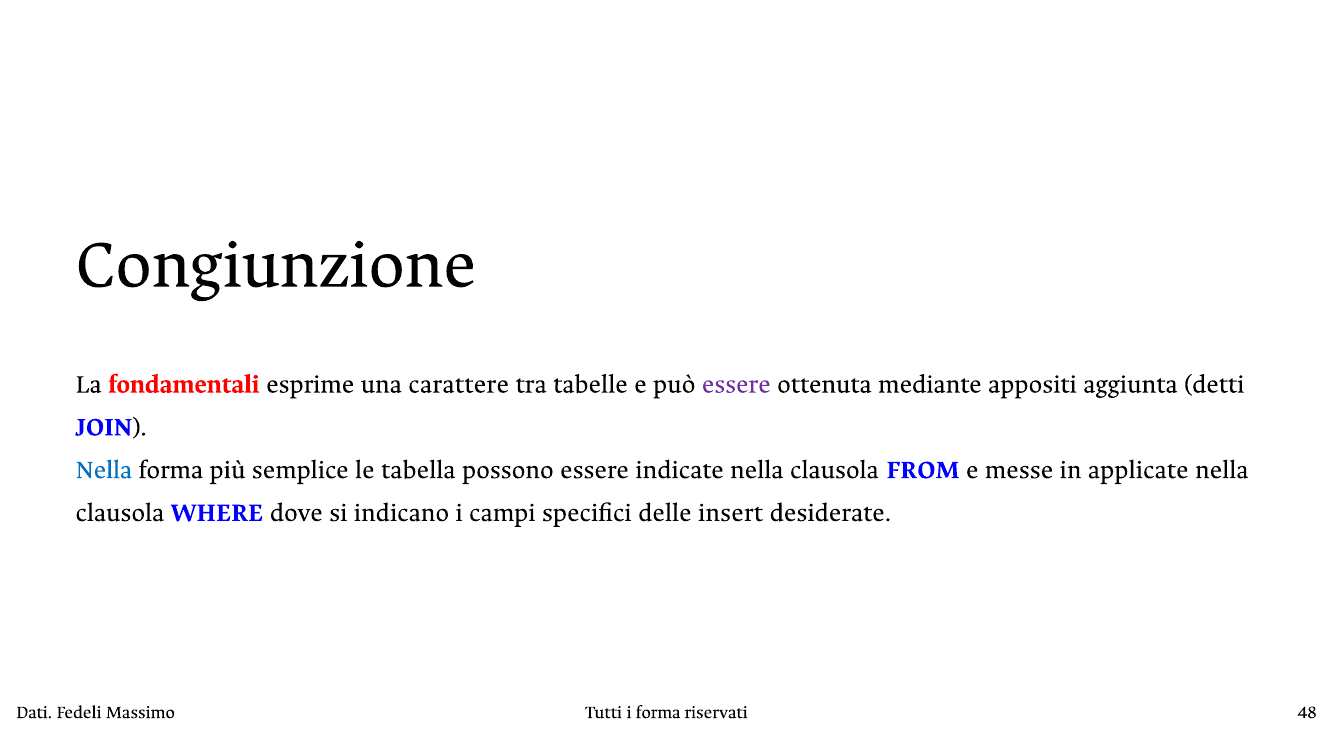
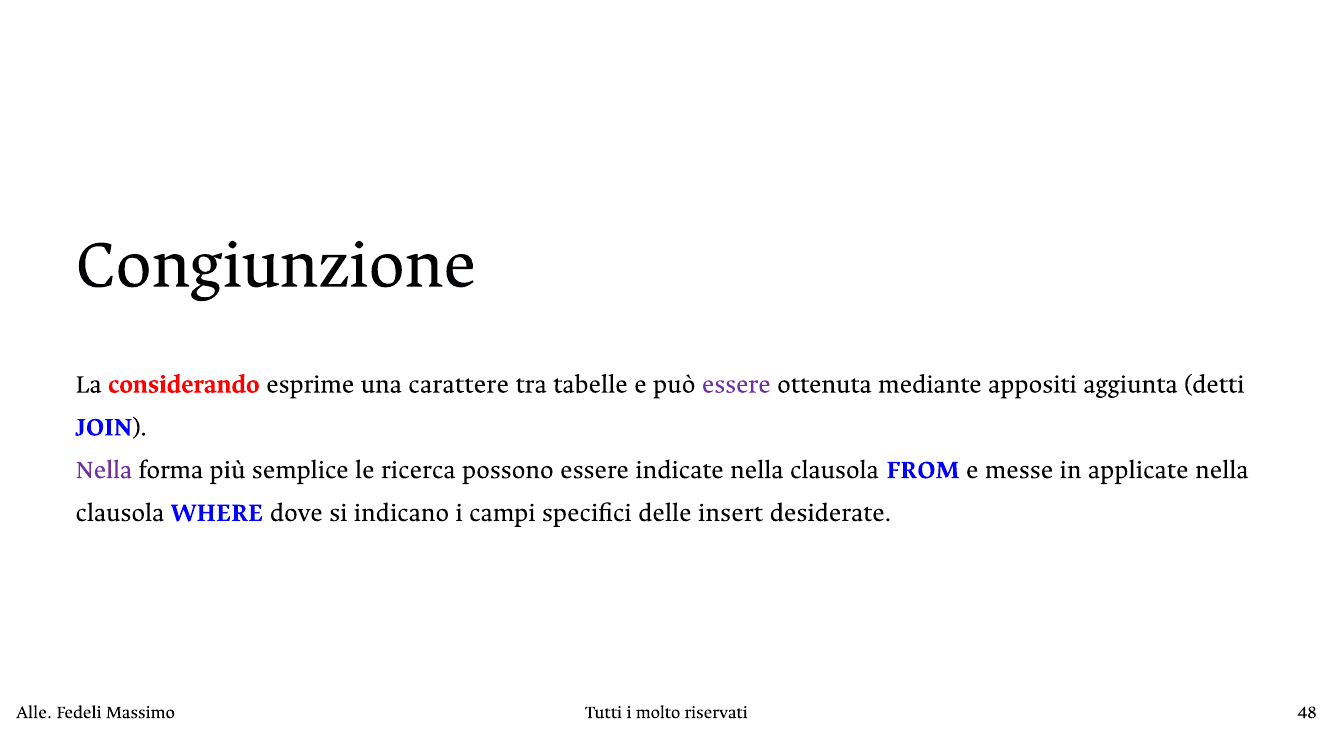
fondamentali: fondamentali -> considerando
Nella at (104, 469) colour: blue -> purple
tabella: tabella -> ricerca
Dati: Dati -> Alle
i forma: forma -> molto
